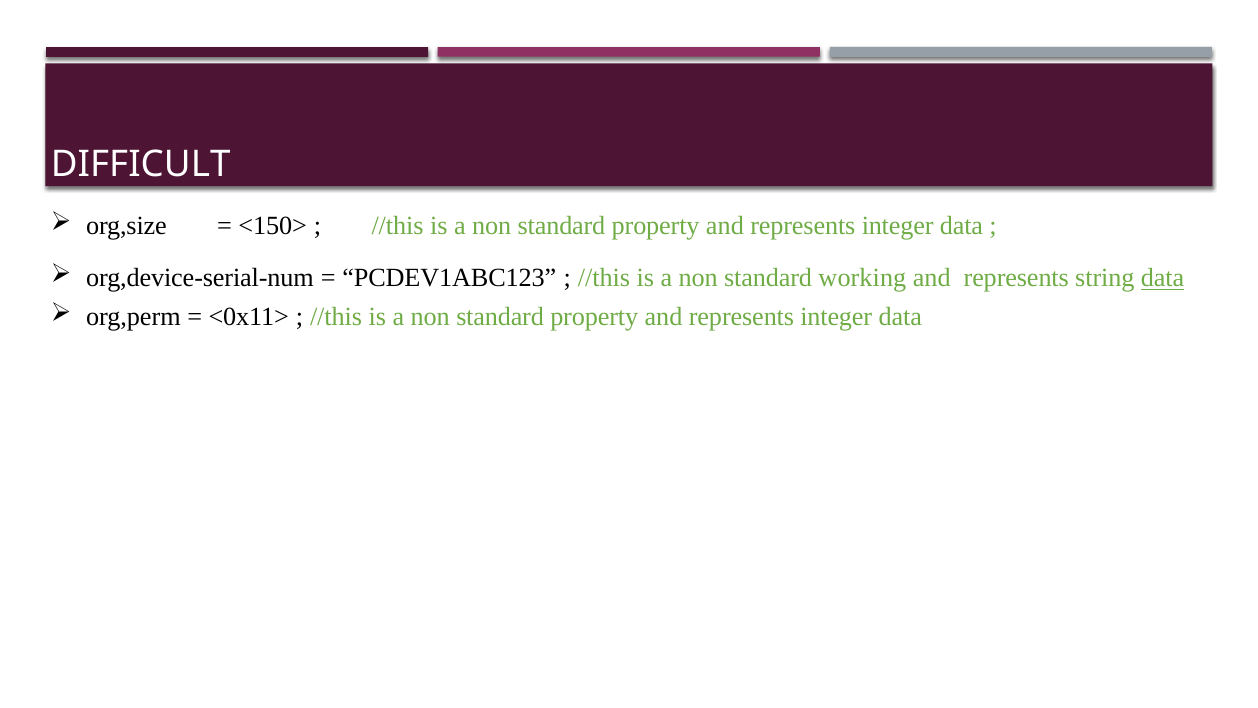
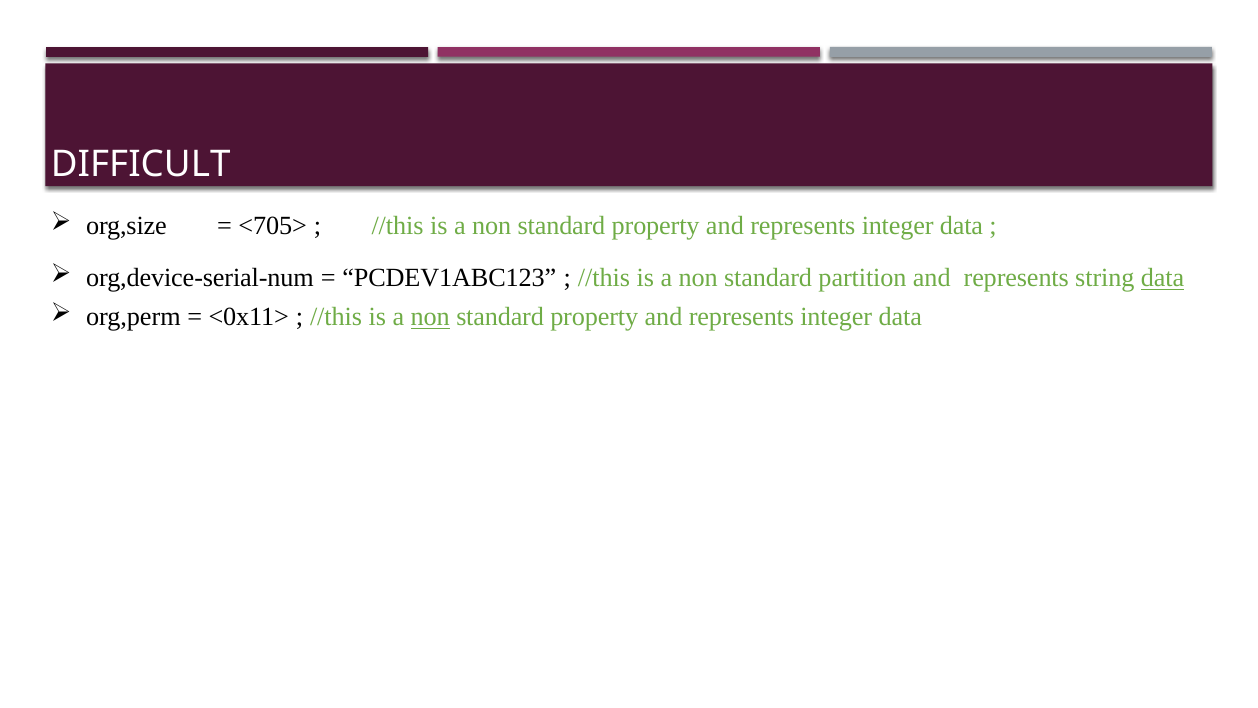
<150>: <150> -> <705>
working: working -> partition
non at (430, 317) underline: none -> present
